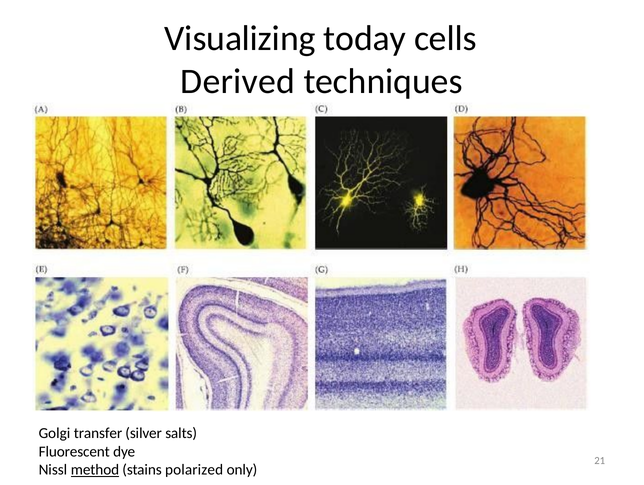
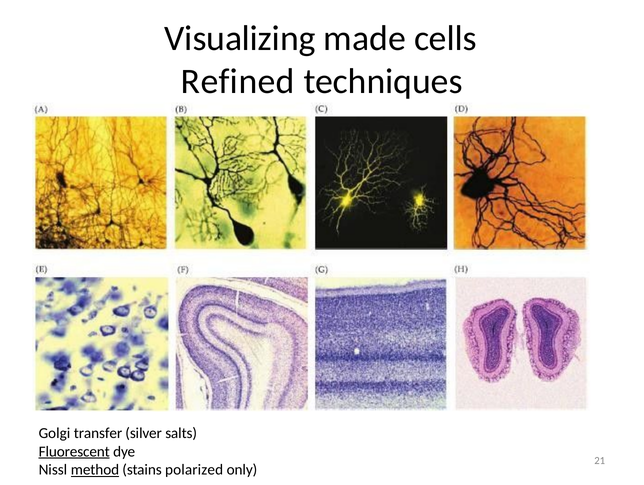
today: today -> made
Derived: Derived -> Refined
Fluorescent underline: none -> present
